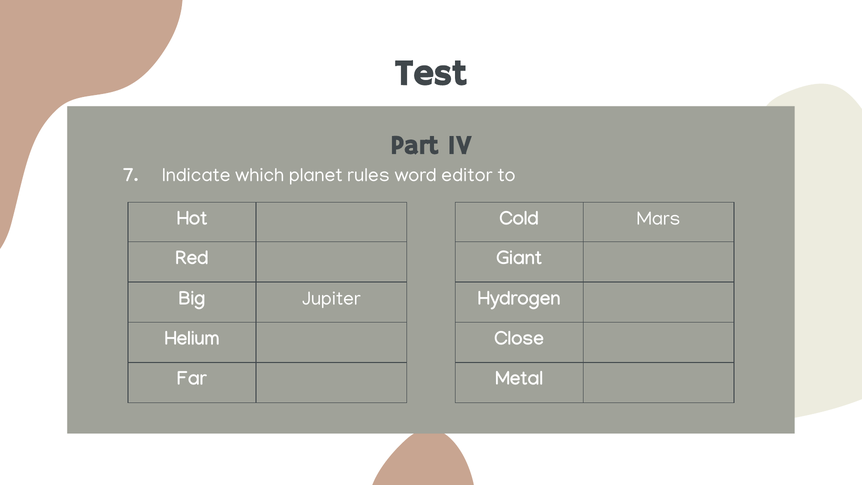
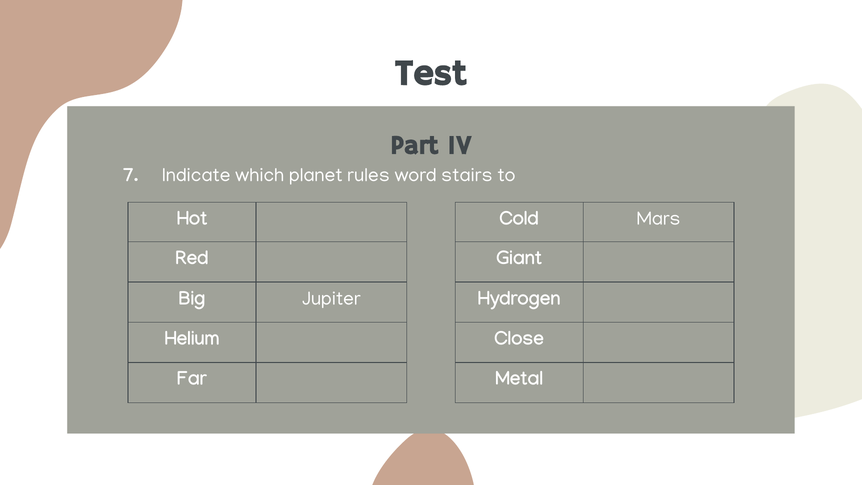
editor: editor -> stairs
